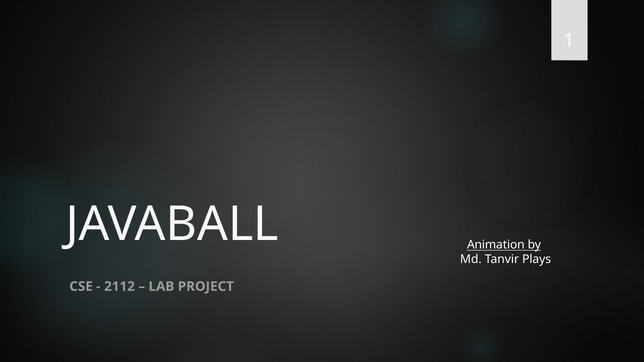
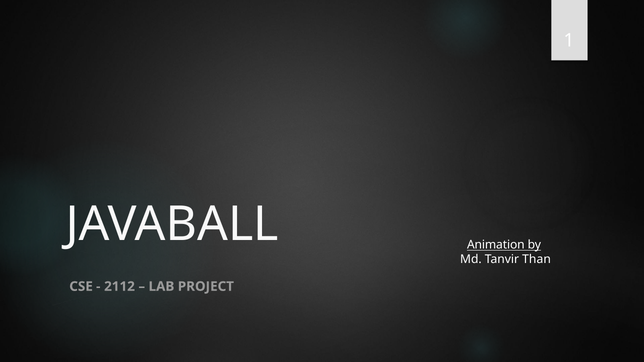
Plays: Plays -> Than
